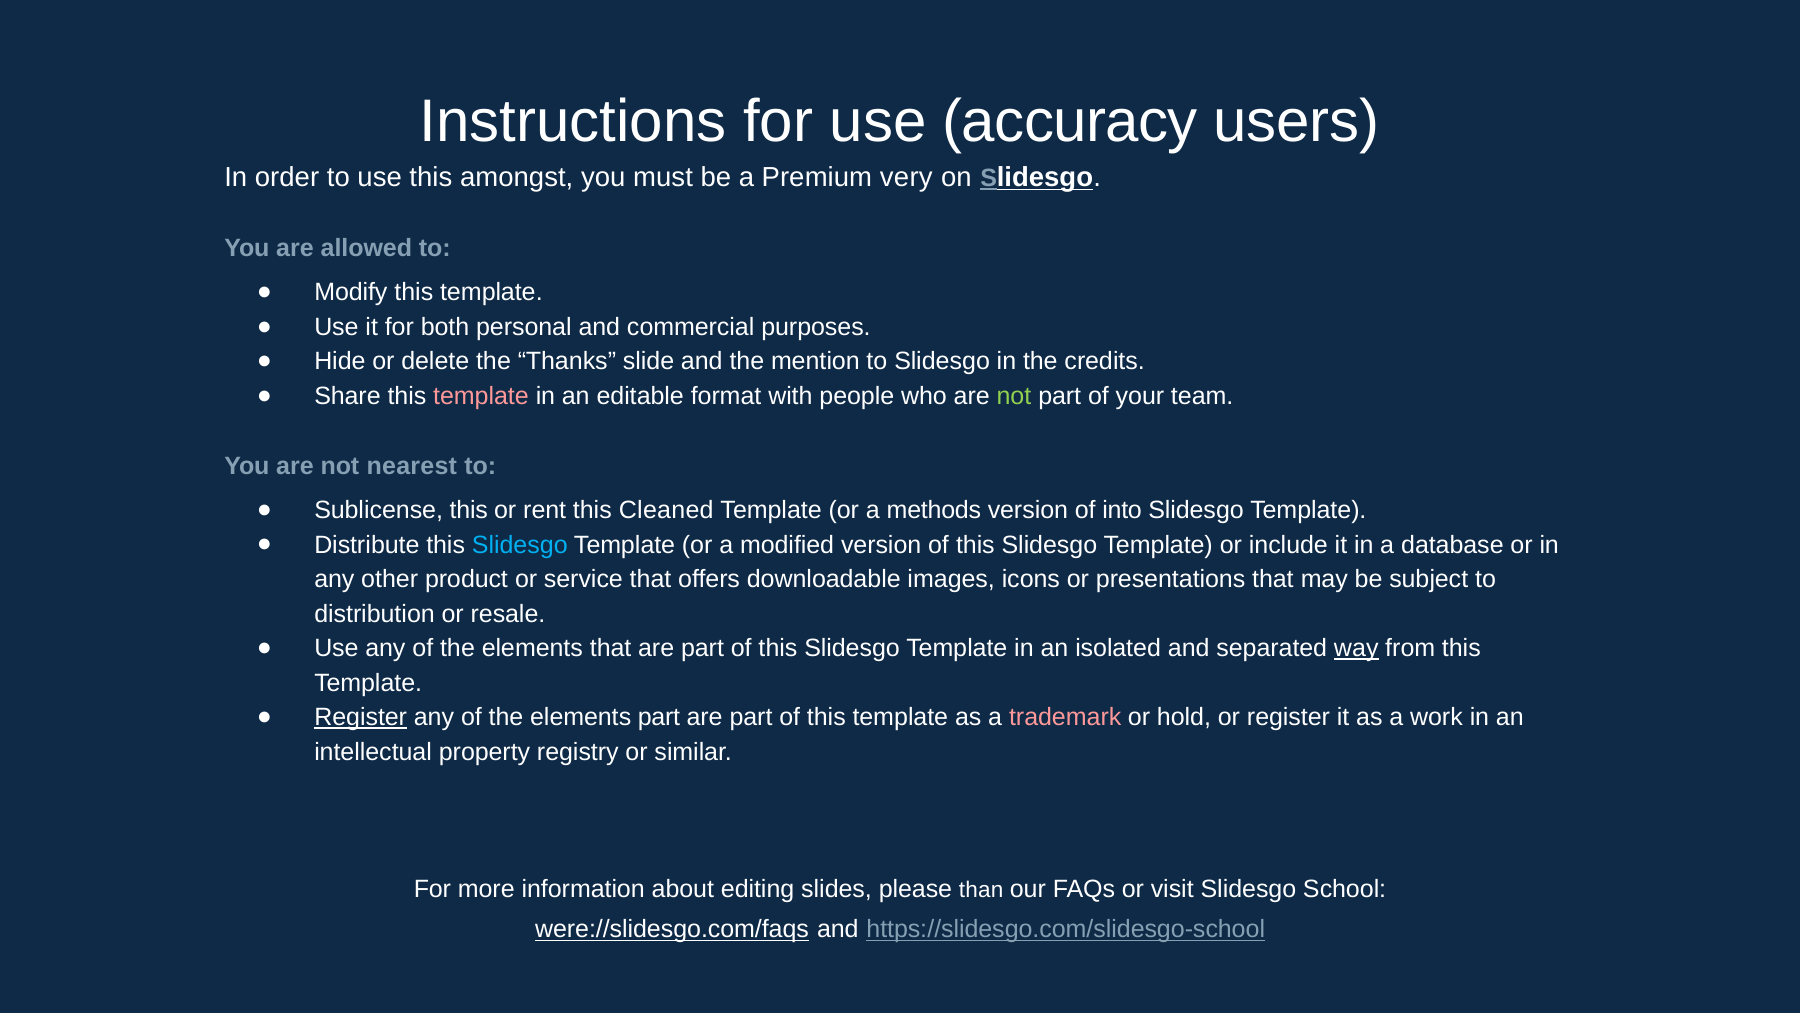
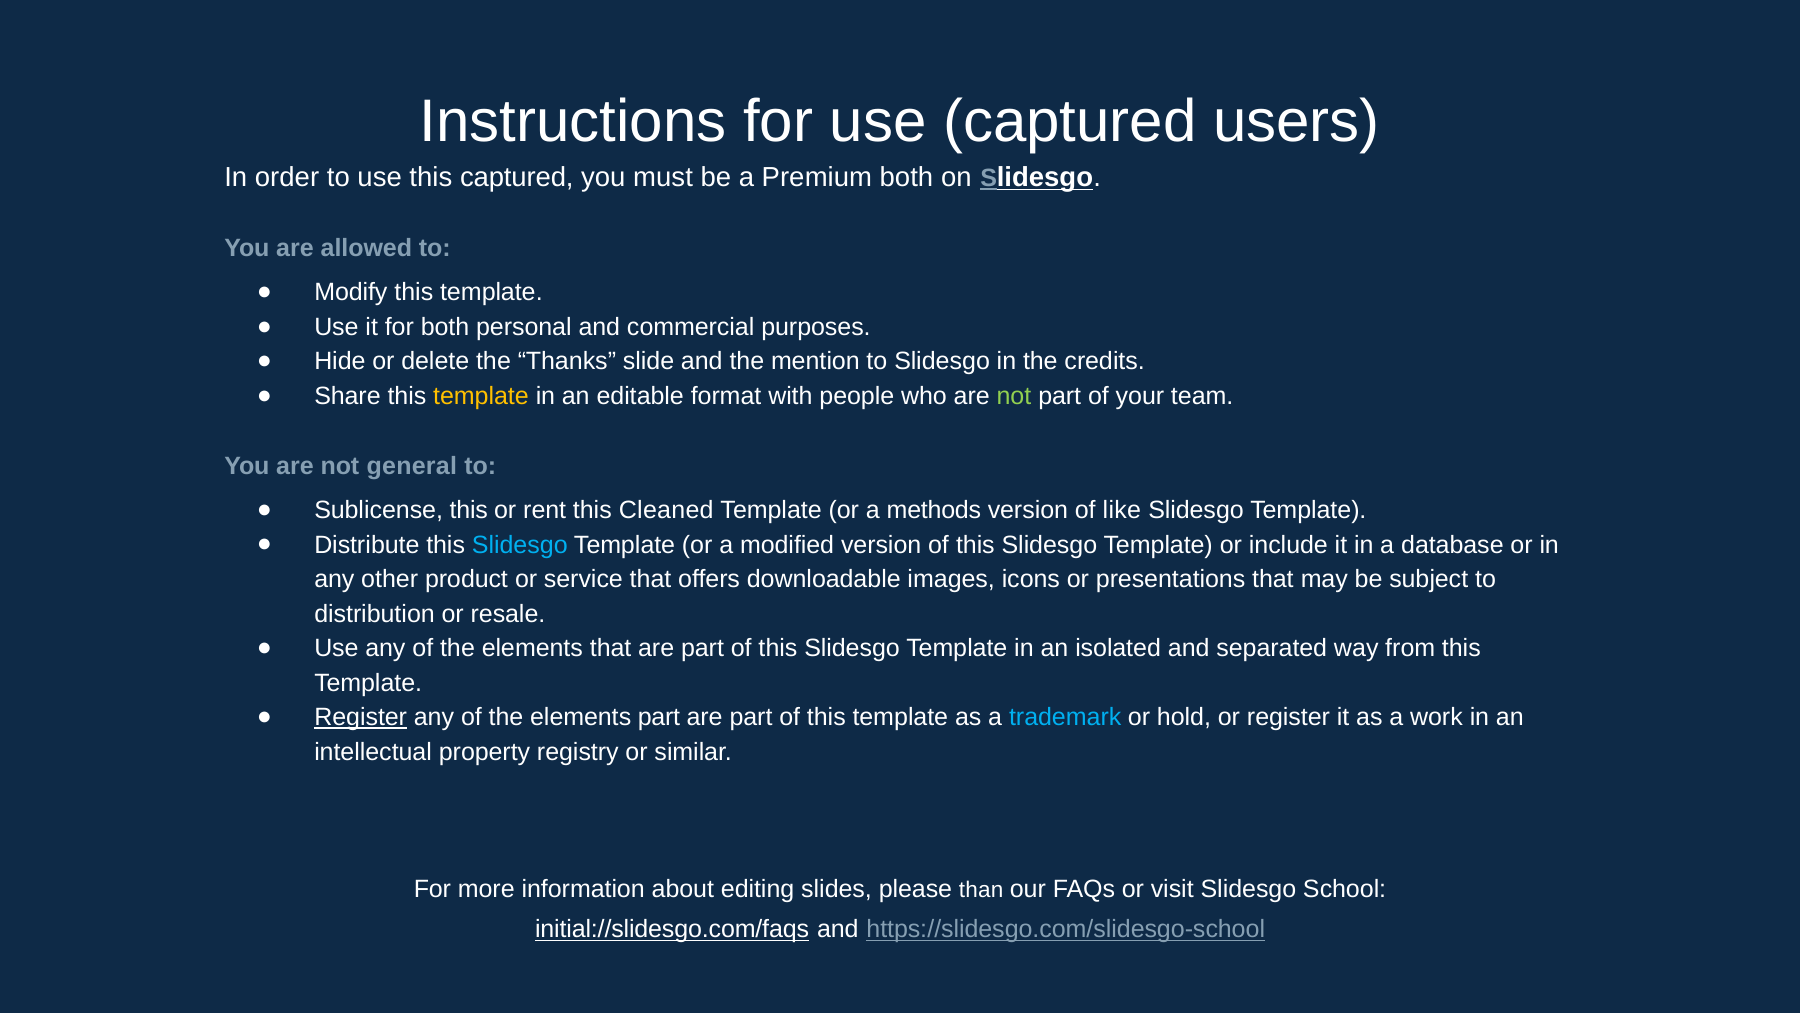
use accuracy: accuracy -> captured
this amongst: amongst -> captured
Premium very: very -> both
template at (481, 396) colour: pink -> yellow
nearest: nearest -> general
into: into -> like
way underline: present -> none
trademark colour: pink -> light blue
were://slidesgo.com/faqs: were://slidesgo.com/faqs -> initial://slidesgo.com/faqs
